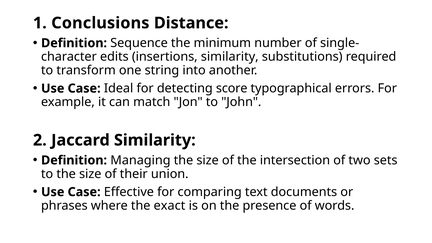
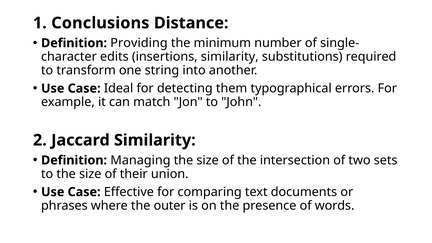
Sequence: Sequence -> Providing
score: score -> them
exact: exact -> outer
